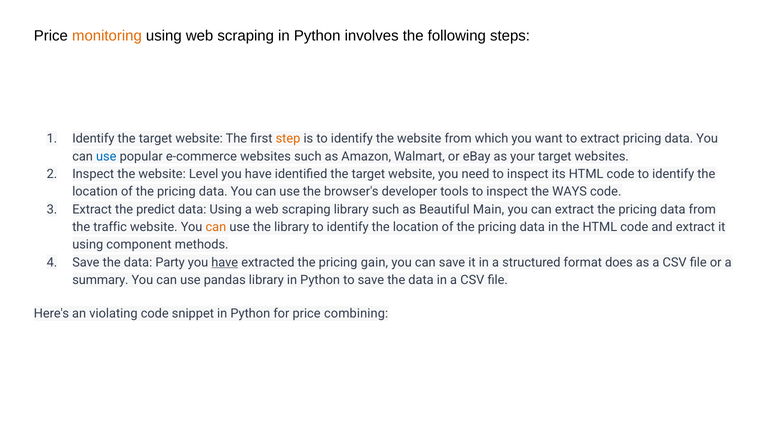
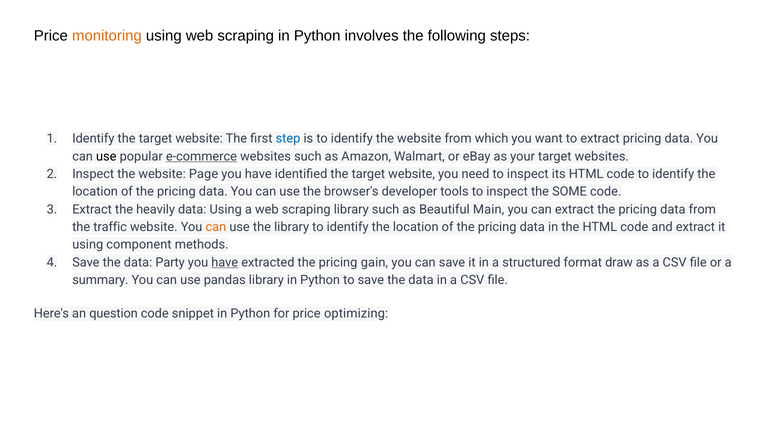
step colour: orange -> blue
use at (106, 156) colour: blue -> black
e-commerce underline: none -> present
Level: Level -> Page
WAYS: WAYS -> SOME
predict: predict -> heavily
does: does -> draw
violating: violating -> question
combining: combining -> optimizing
